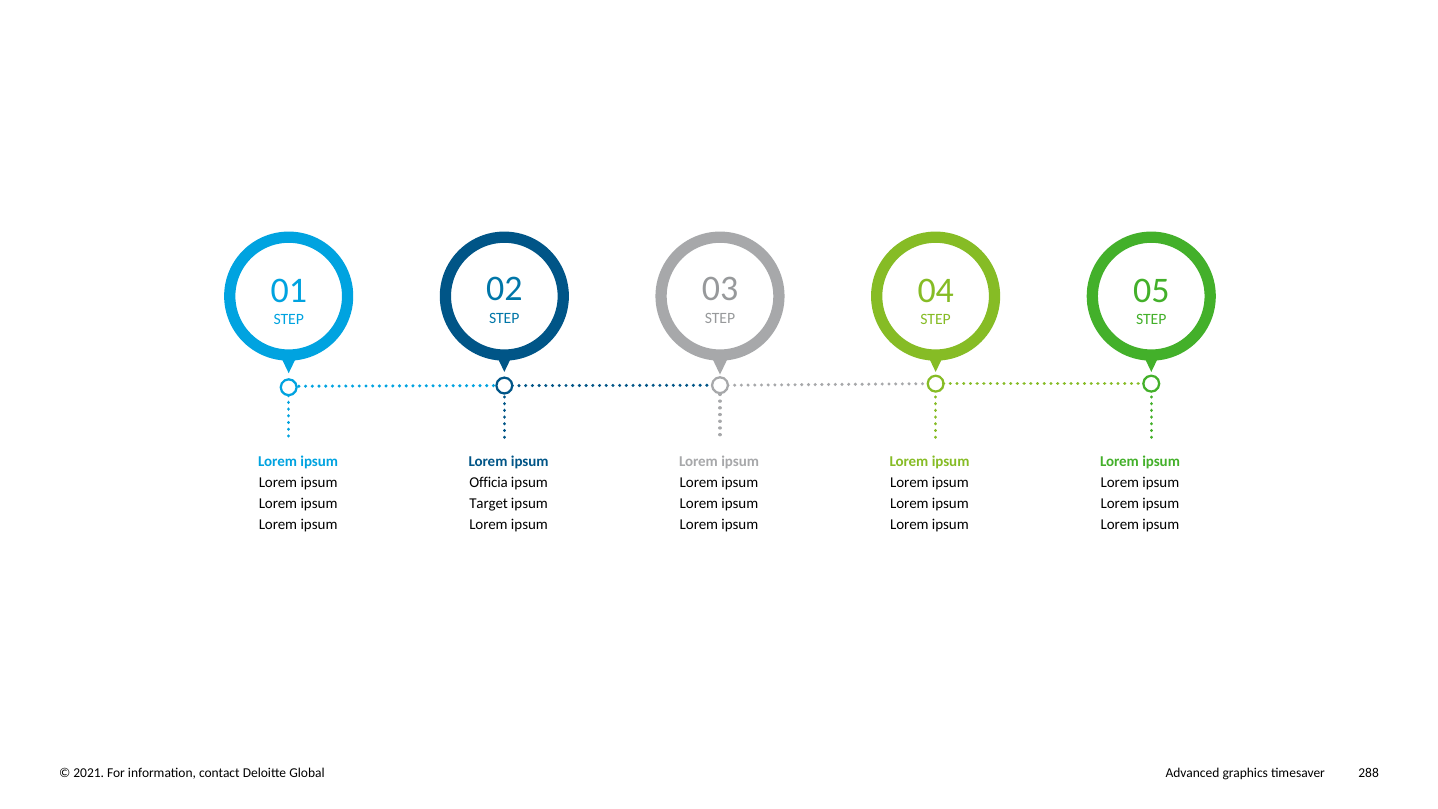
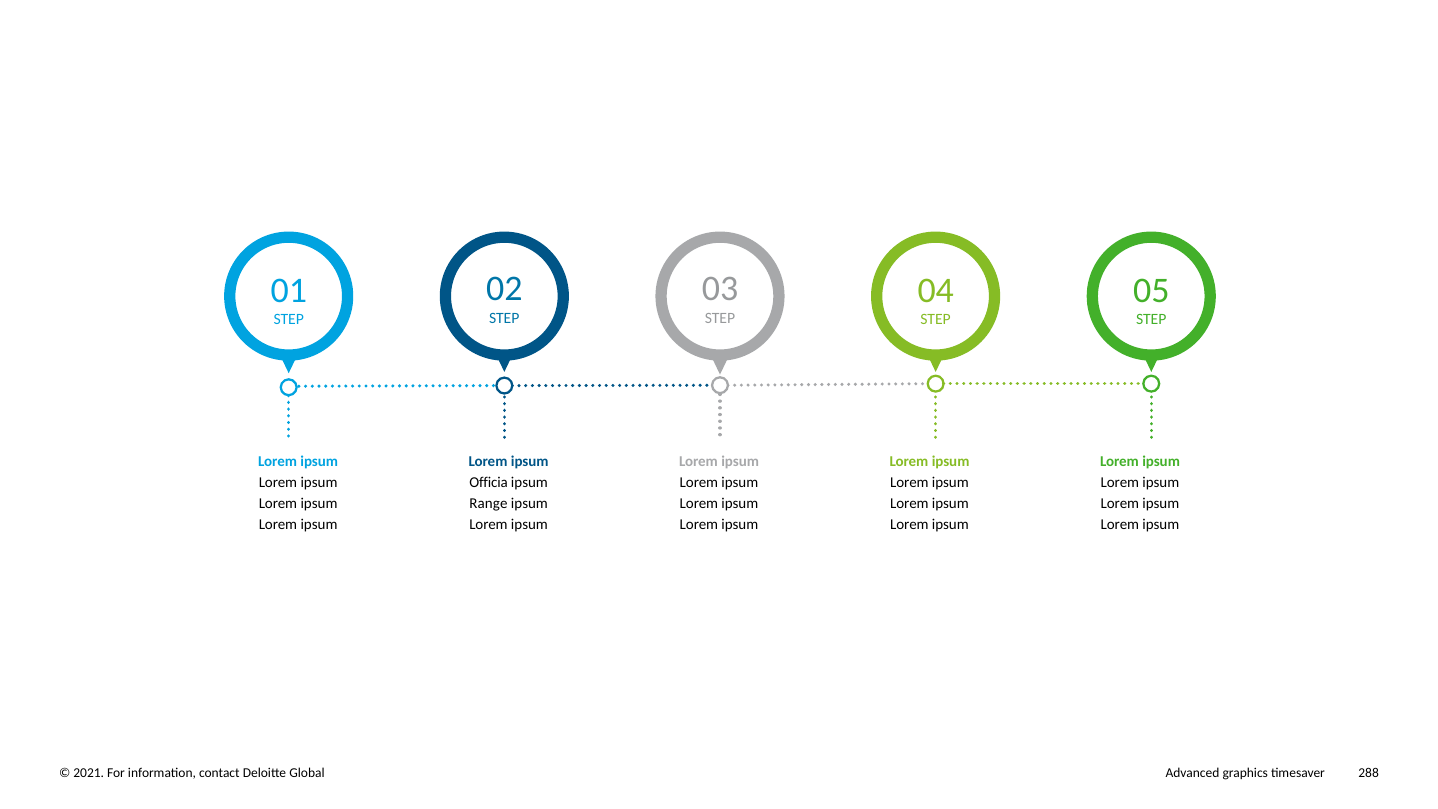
Target: Target -> Range
